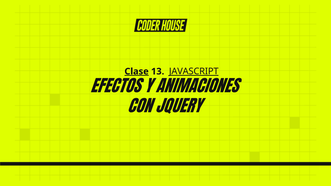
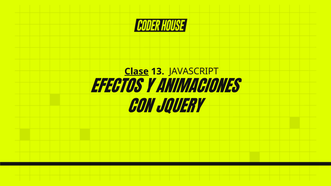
JAVASCRIPT underline: present -> none
